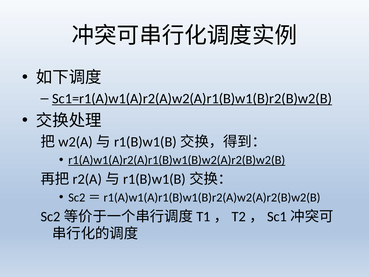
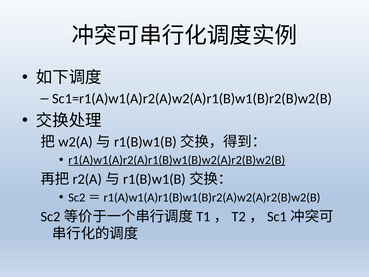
Sc1=r1(A)w1(A)r2(A)w2(A)r1(B)w1(B)r2(B)w2(B underline: present -> none
